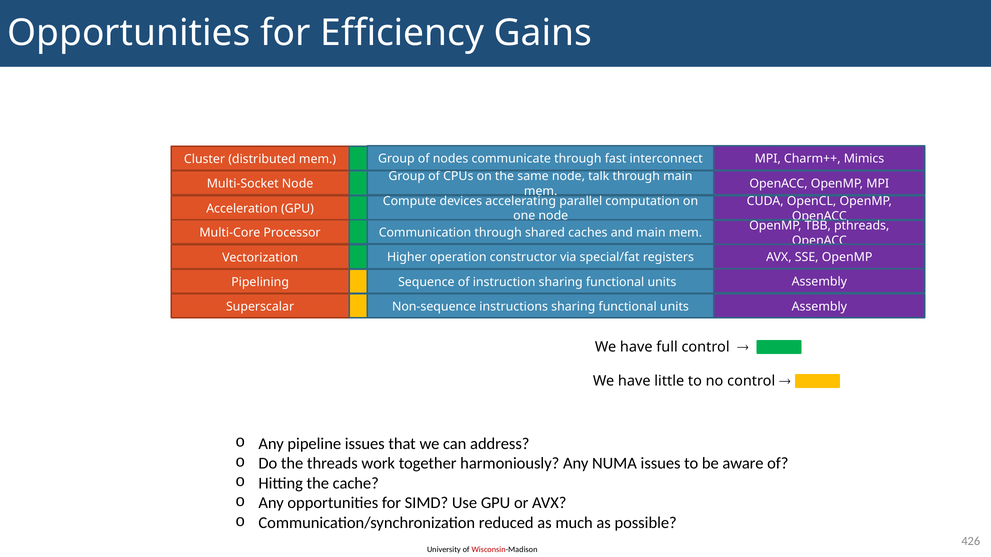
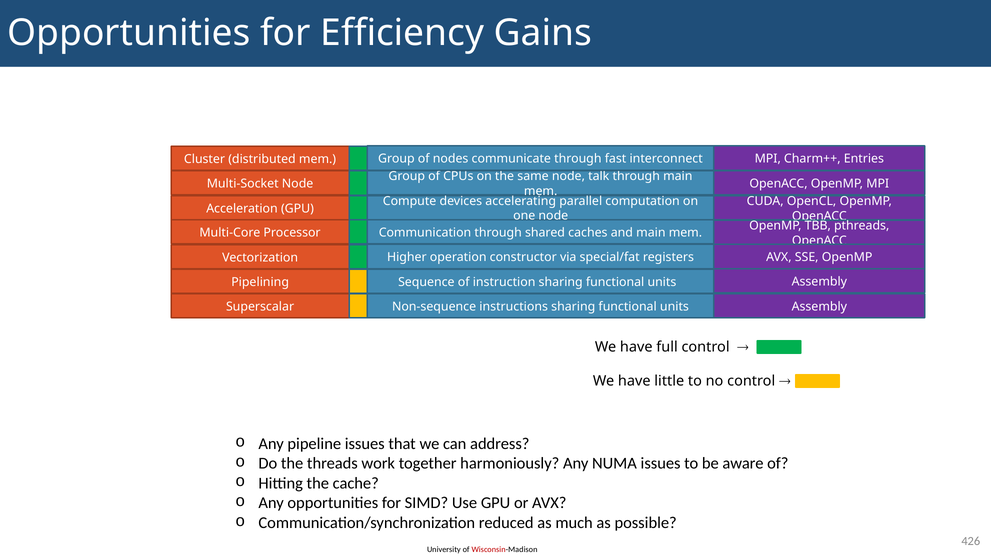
Mimics: Mimics -> Entries
